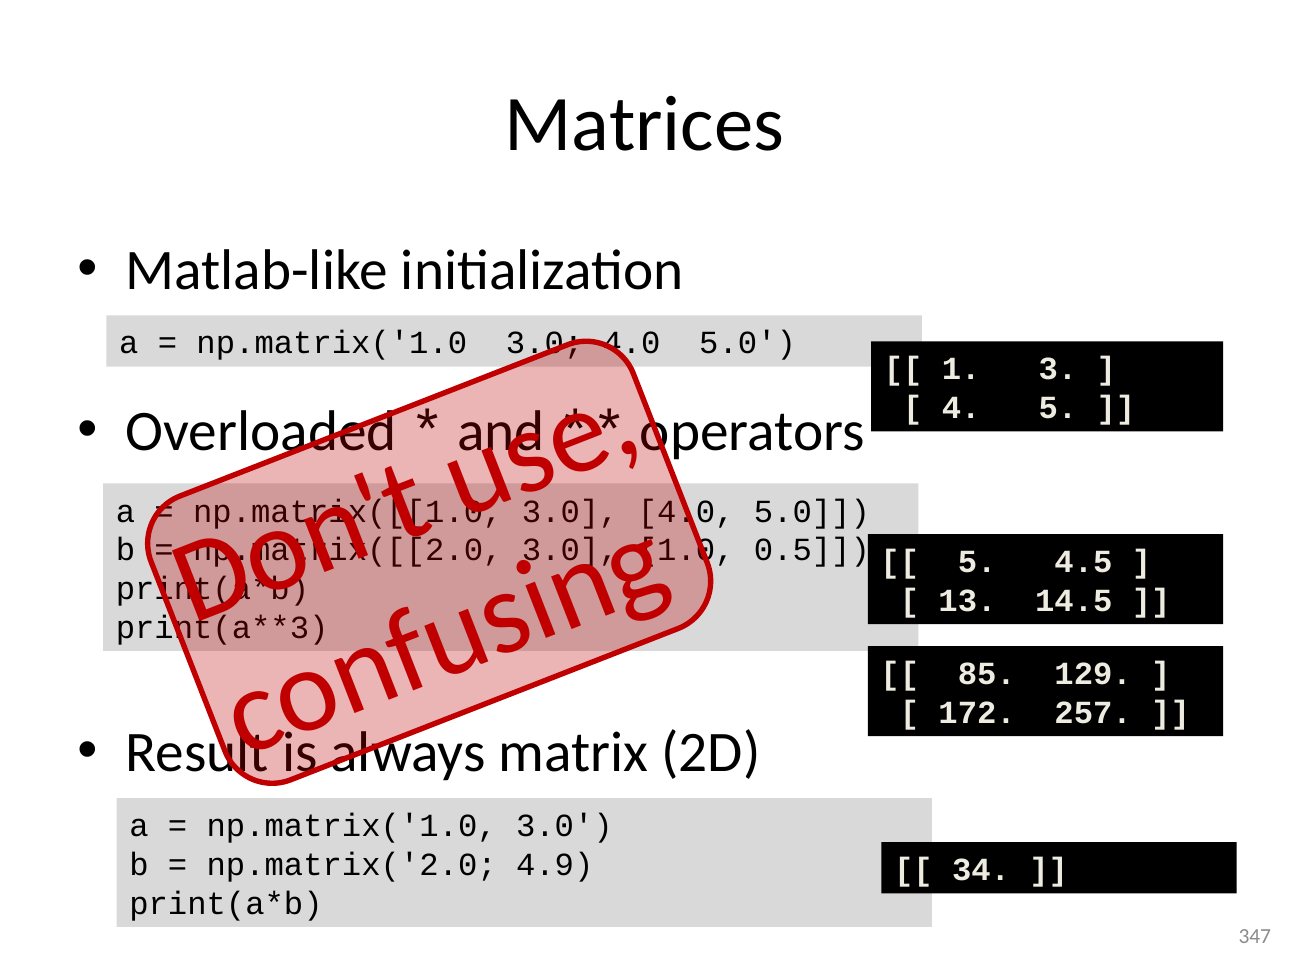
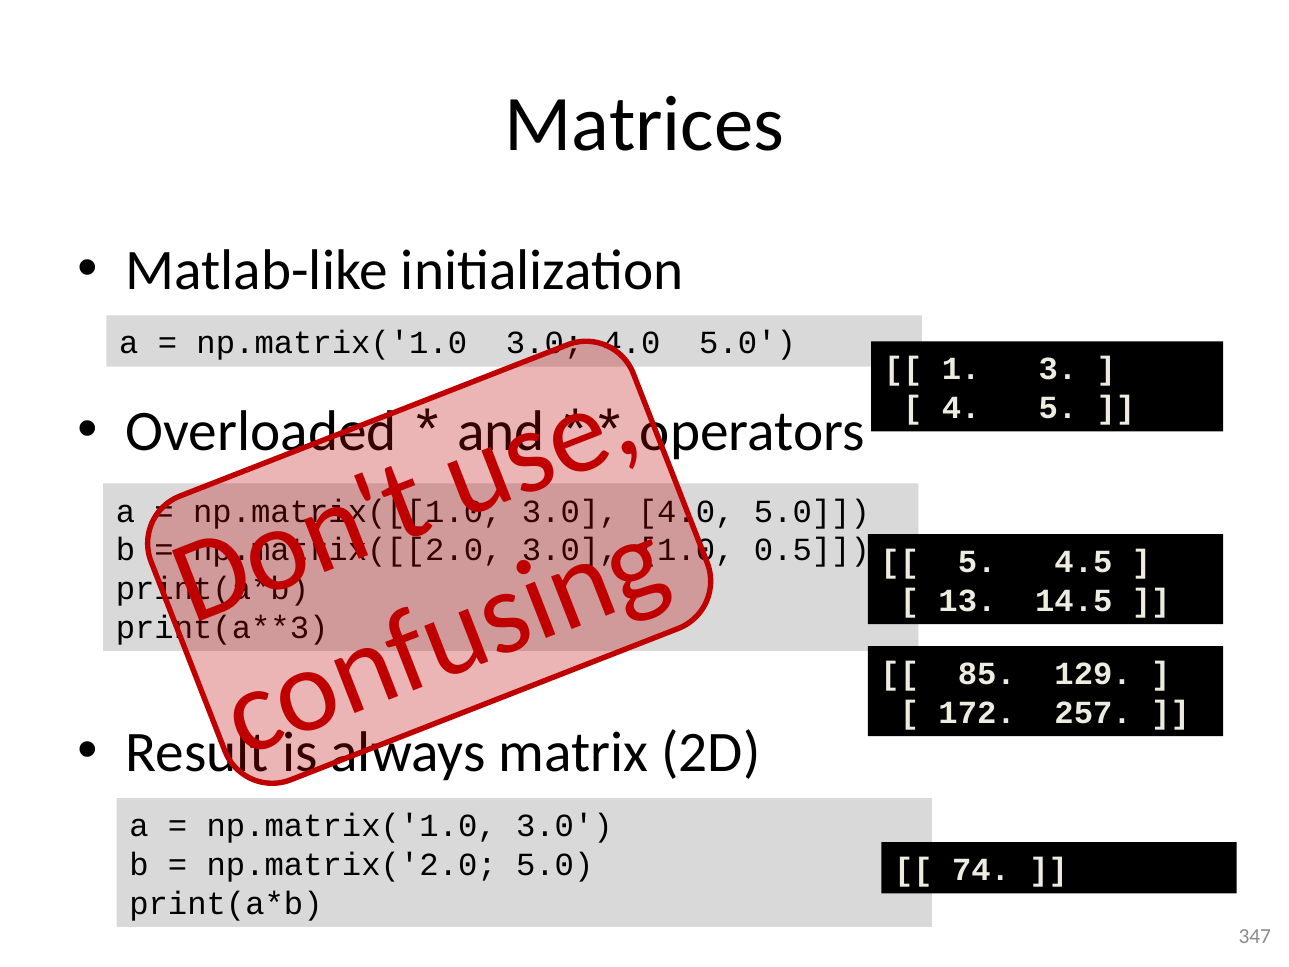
np.matrix('2.0 4.9: 4.9 -> 5.0
34: 34 -> 74
